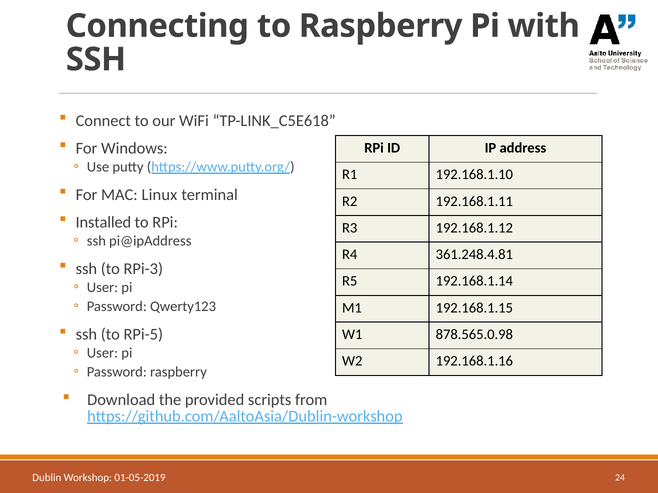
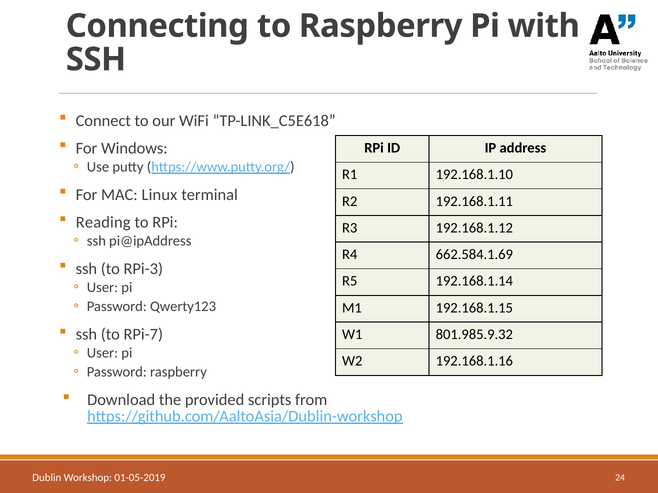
Installed: Installed -> Reading
361.248.4.81: 361.248.4.81 -> 662.584.1.69
RPi-5: RPi-5 -> RPi-7
878.565.0.98: 878.565.0.98 -> 801.985.9.32
